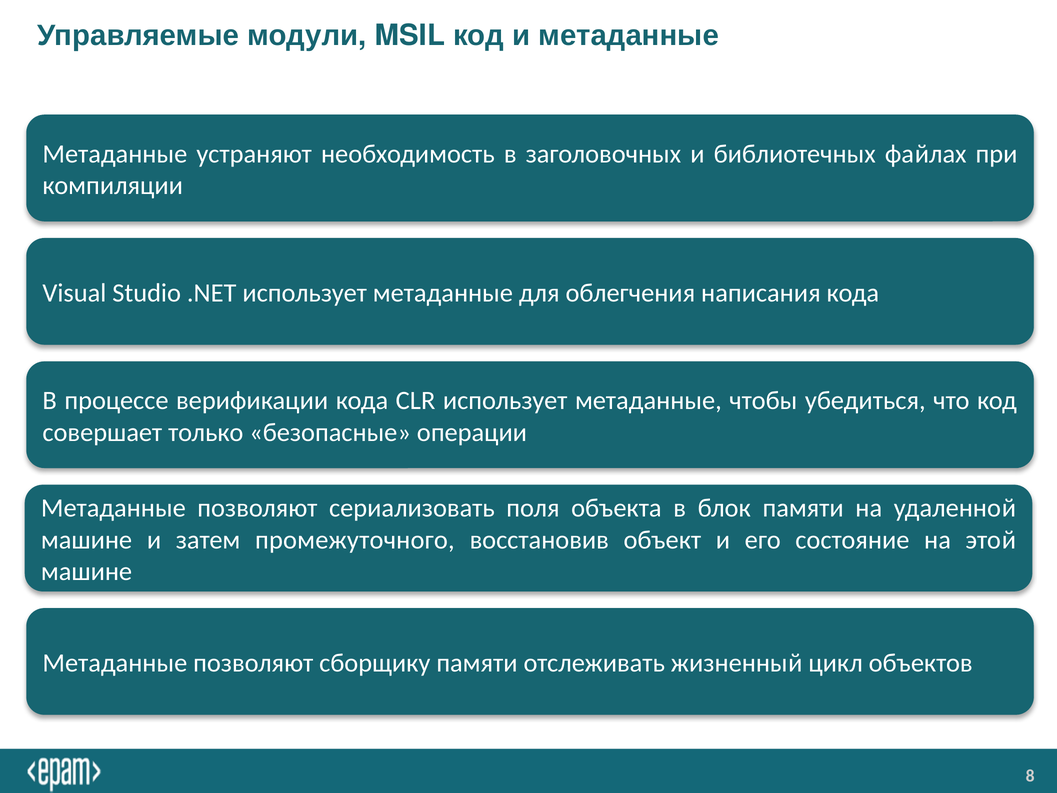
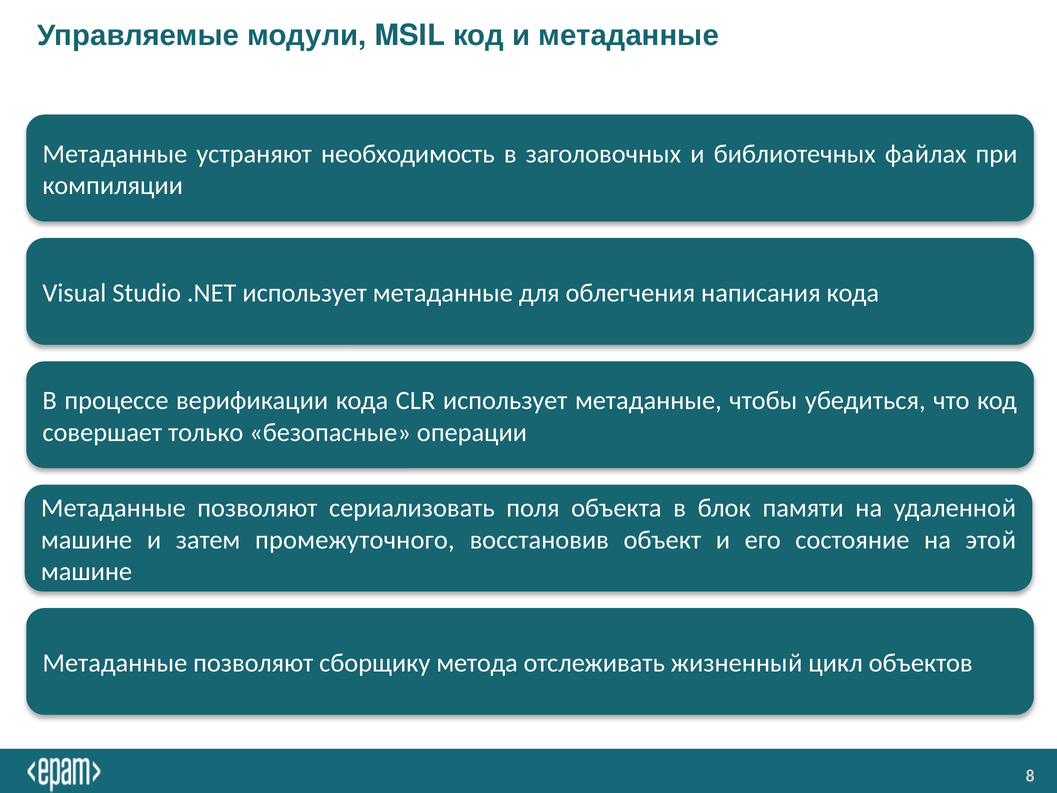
сборщику памяти: памяти -> метода
